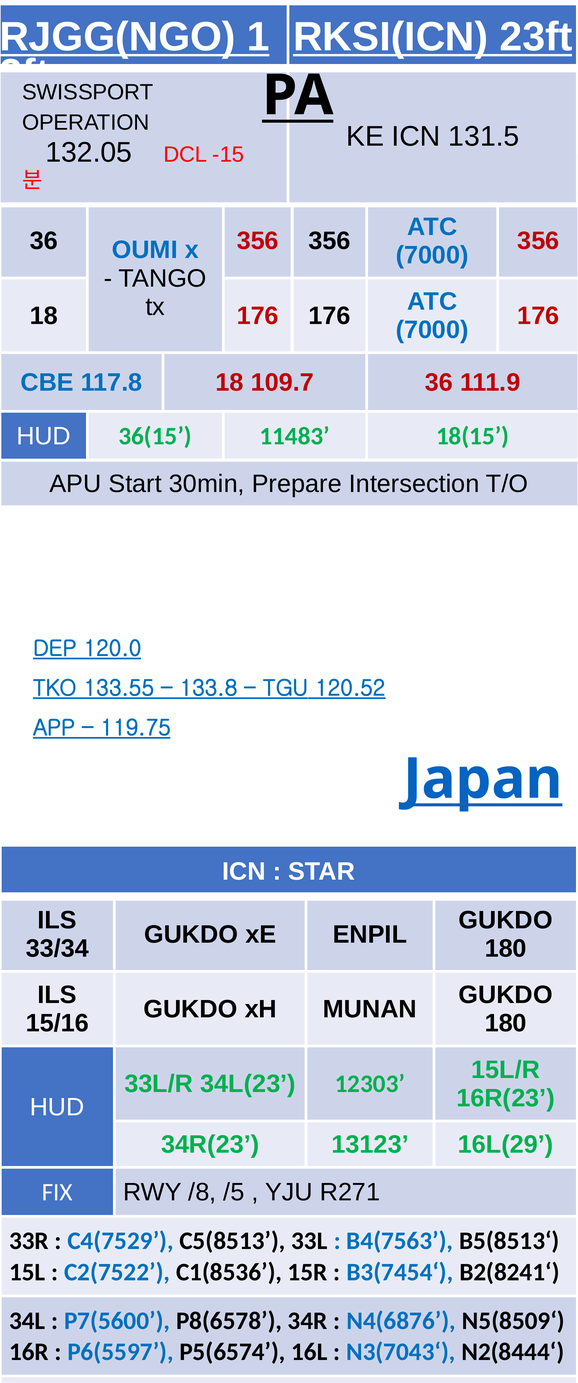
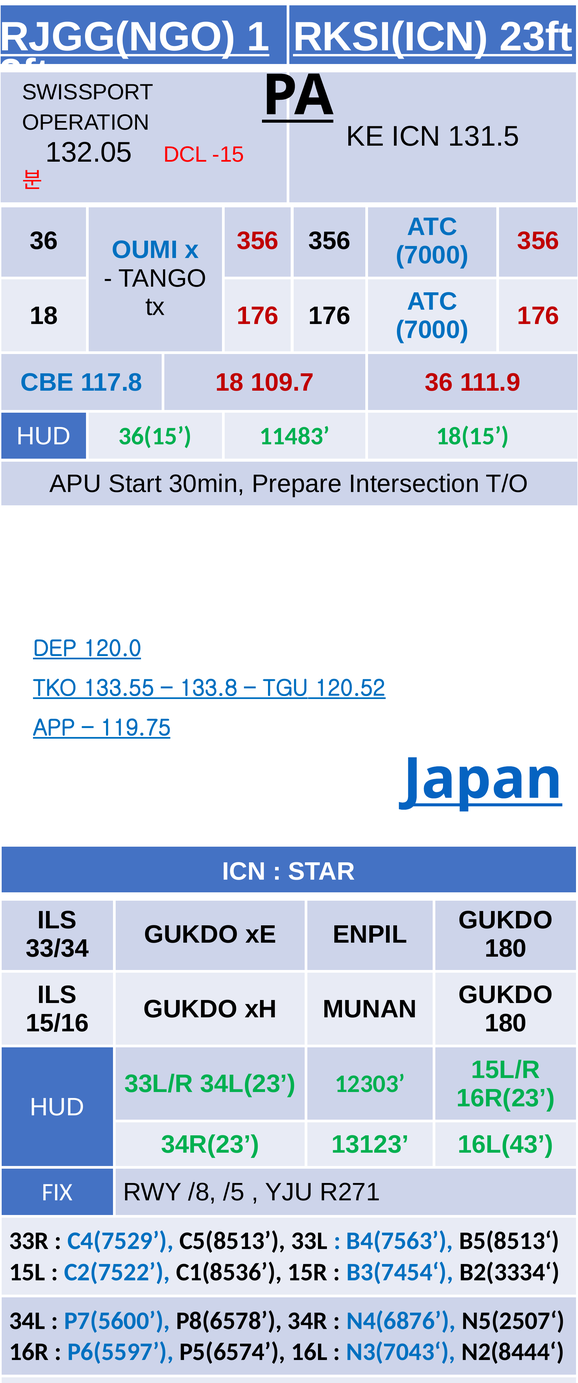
16L(29: 16L(29 -> 16L(43
B2(8241‘: B2(8241‘ -> B2(3334‘
N5(8509‘: N5(8509‘ -> N5(2507‘
